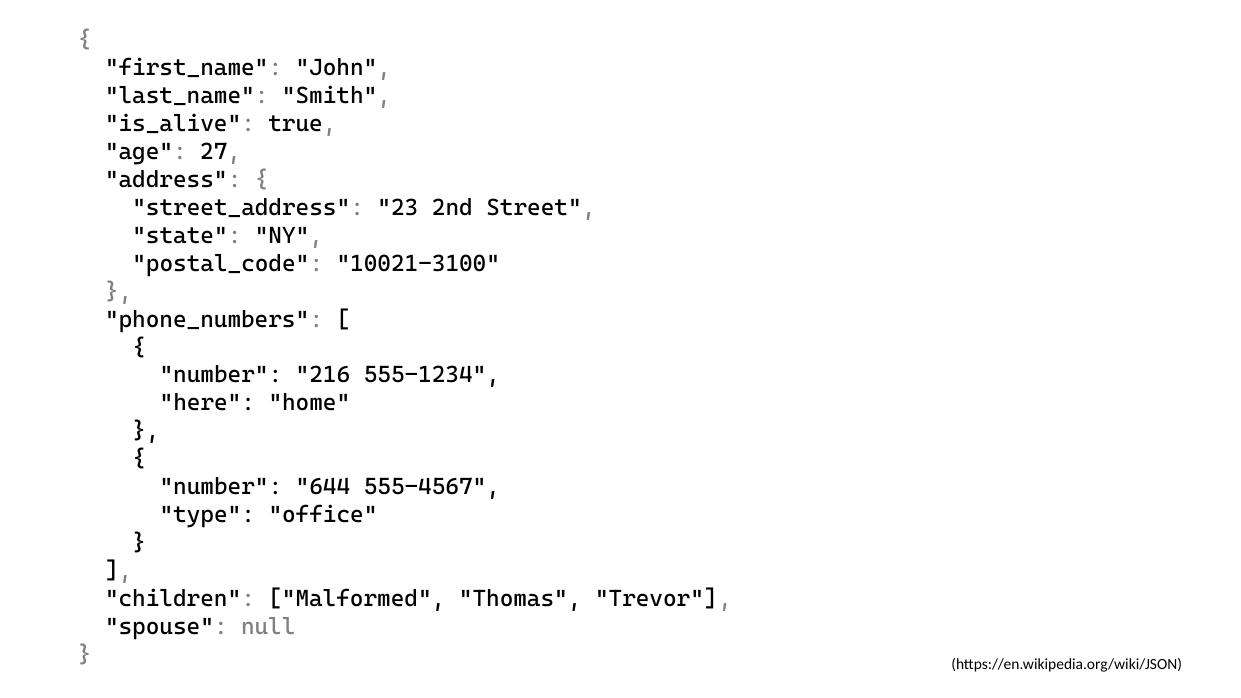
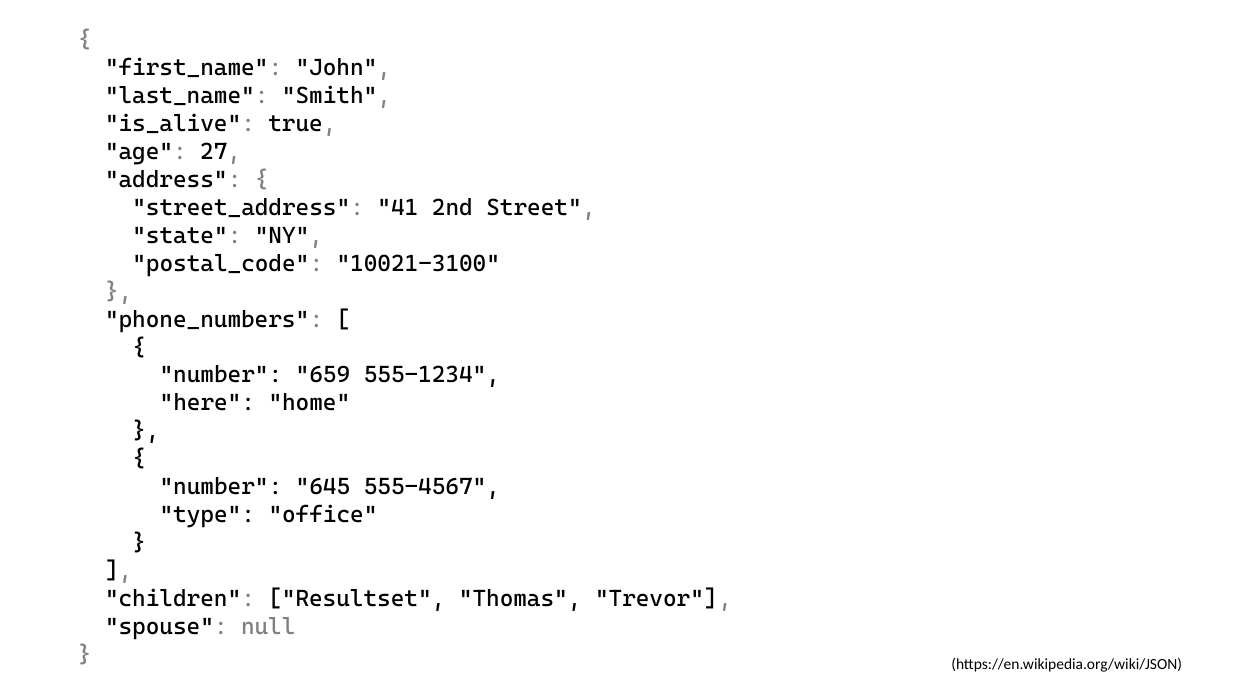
23: 23 -> 41
216: 216 -> 659
644: 644 -> 645
Malformed: Malformed -> Resultset
